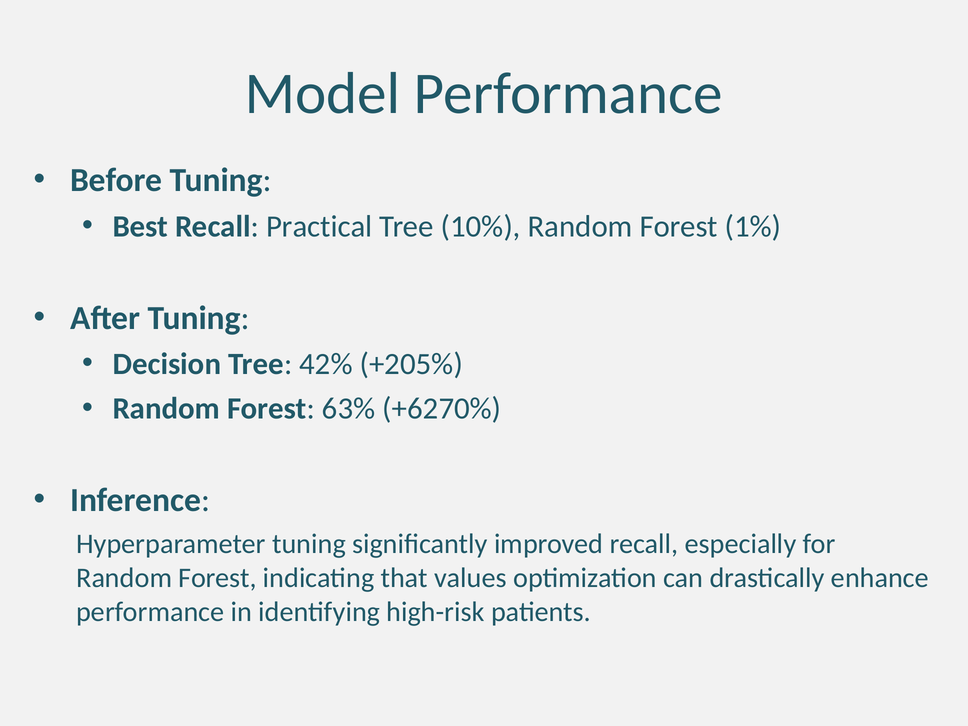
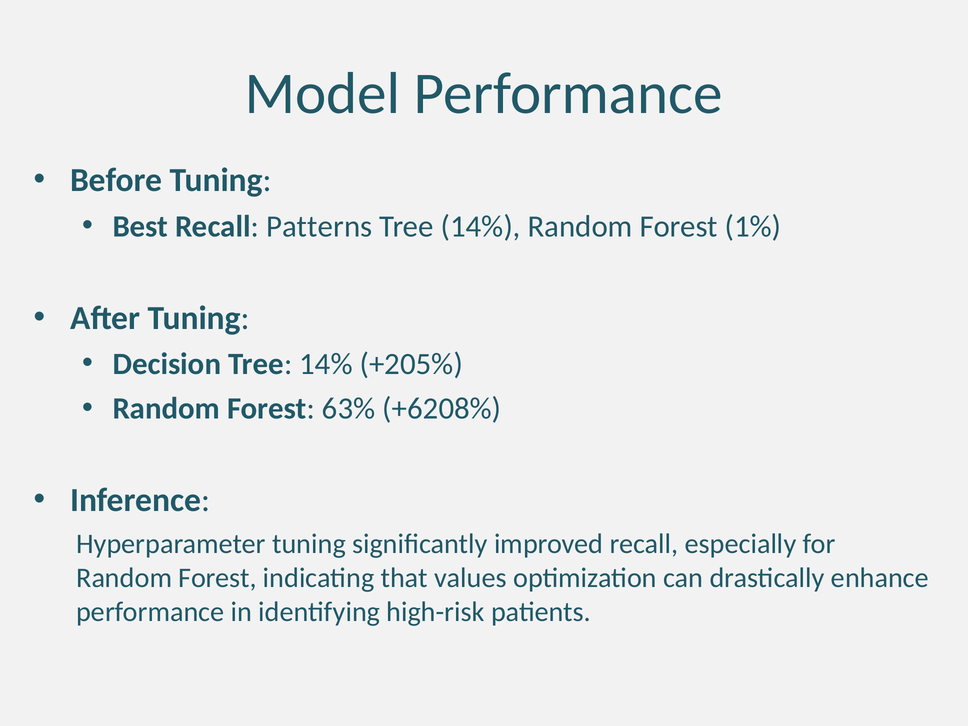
Practical: Practical -> Patterns
10% at (481, 226): 10% -> 14%
Decision Tree 42%: 42% -> 14%
+6270%: +6270% -> +6208%
